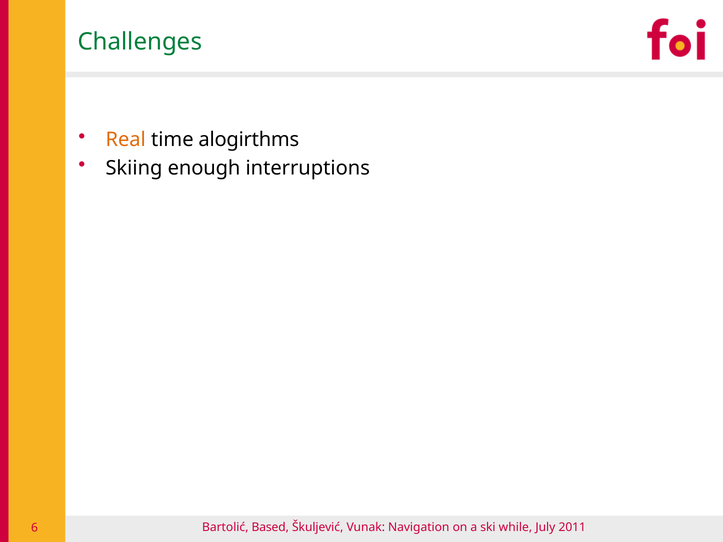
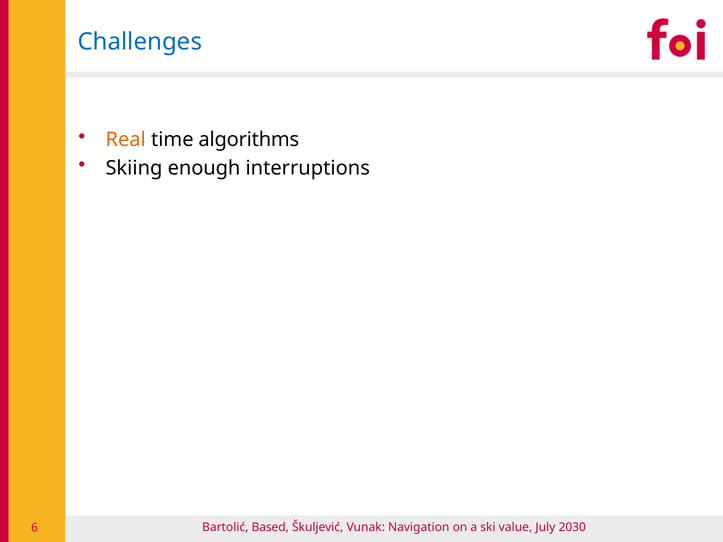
Challenges colour: green -> blue
alogirthms: alogirthms -> algorithms
while: while -> value
2011: 2011 -> 2030
